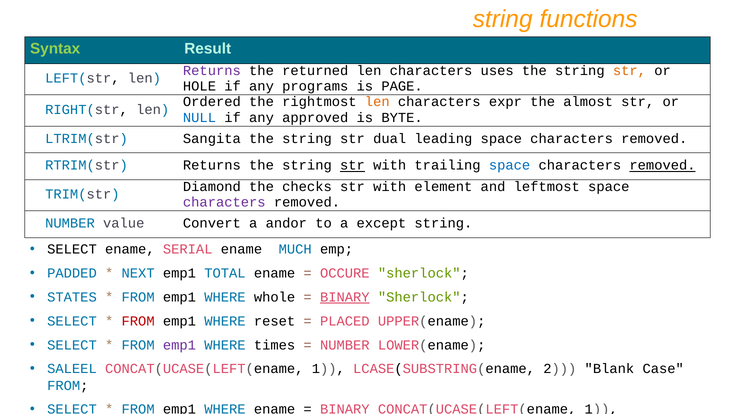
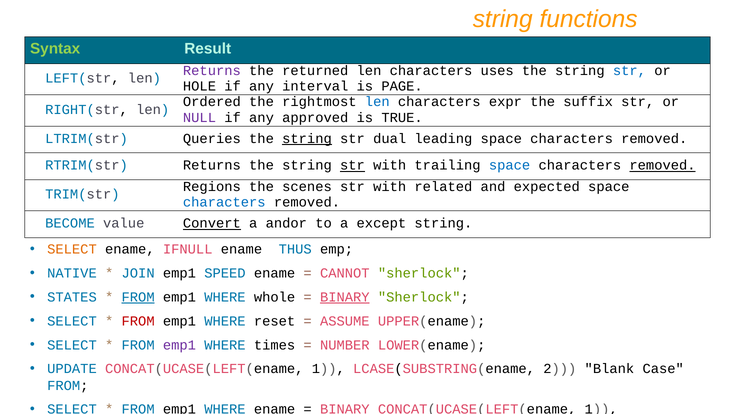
str at (629, 70) colour: orange -> blue
programs: programs -> interval
len at (377, 102) colour: orange -> blue
almost: almost -> suffix
NULL colour: blue -> purple
BYTE: BYTE -> TRUE
Sangita: Sangita -> Queries
string at (307, 139) underline: none -> present
Diamond: Diamond -> Regions
checks: checks -> scenes
element: element -> related
leftmost: leftmost -> expected
characters at (224, 202) colour: purple -> blue
NUMBER at (70, 223): NUMBER -> BECOME
Convert underline: none -> present
SELECT at (72, 249) colour: black -> orange
SERIAL: SERIAL -> IFNULL
MUCH: MUCH -> THUS
PADDED: PADDED -> NATIVE
NEXT: NEXT -> JOIN
TOTAL: TOTAL -> SPEED
OCCURE: OCCURE -> CANNOT
FROM at (138, 297) underline: none -> present
PLACED: PLACED -> ASSUME
SALEEL: SALEEL -> UPDATE
